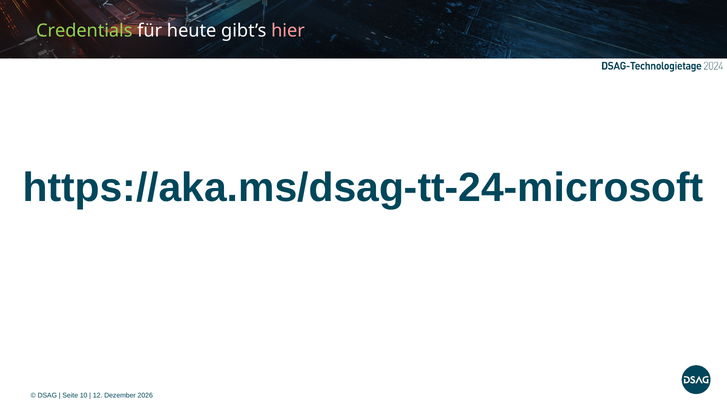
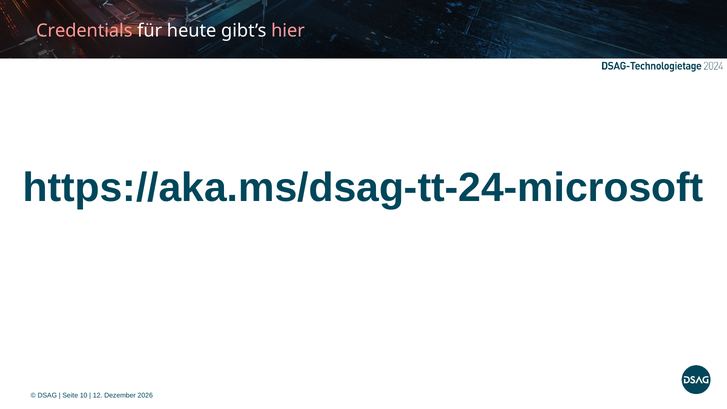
Credentials colour: light green -> pink
